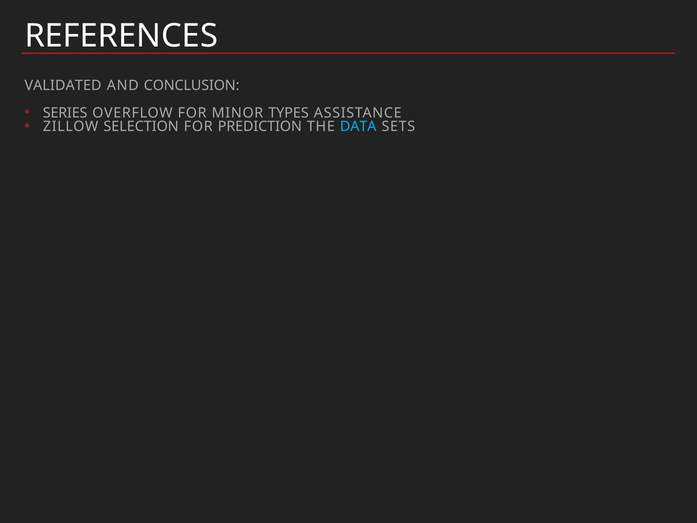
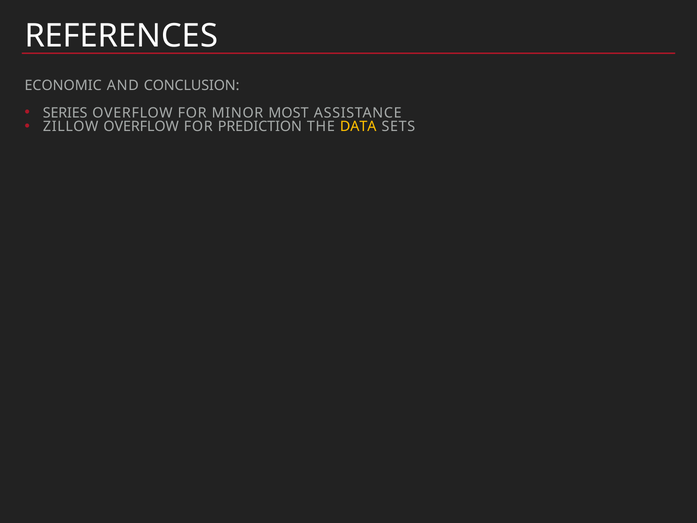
VALIDATED: VALIDATED -> ECONOMIC
TYPES: TYPES -> MOST
ZILLOW SELECTION: SELECTION -> OVERFLOW
DATA colour: light blue -> yellow
